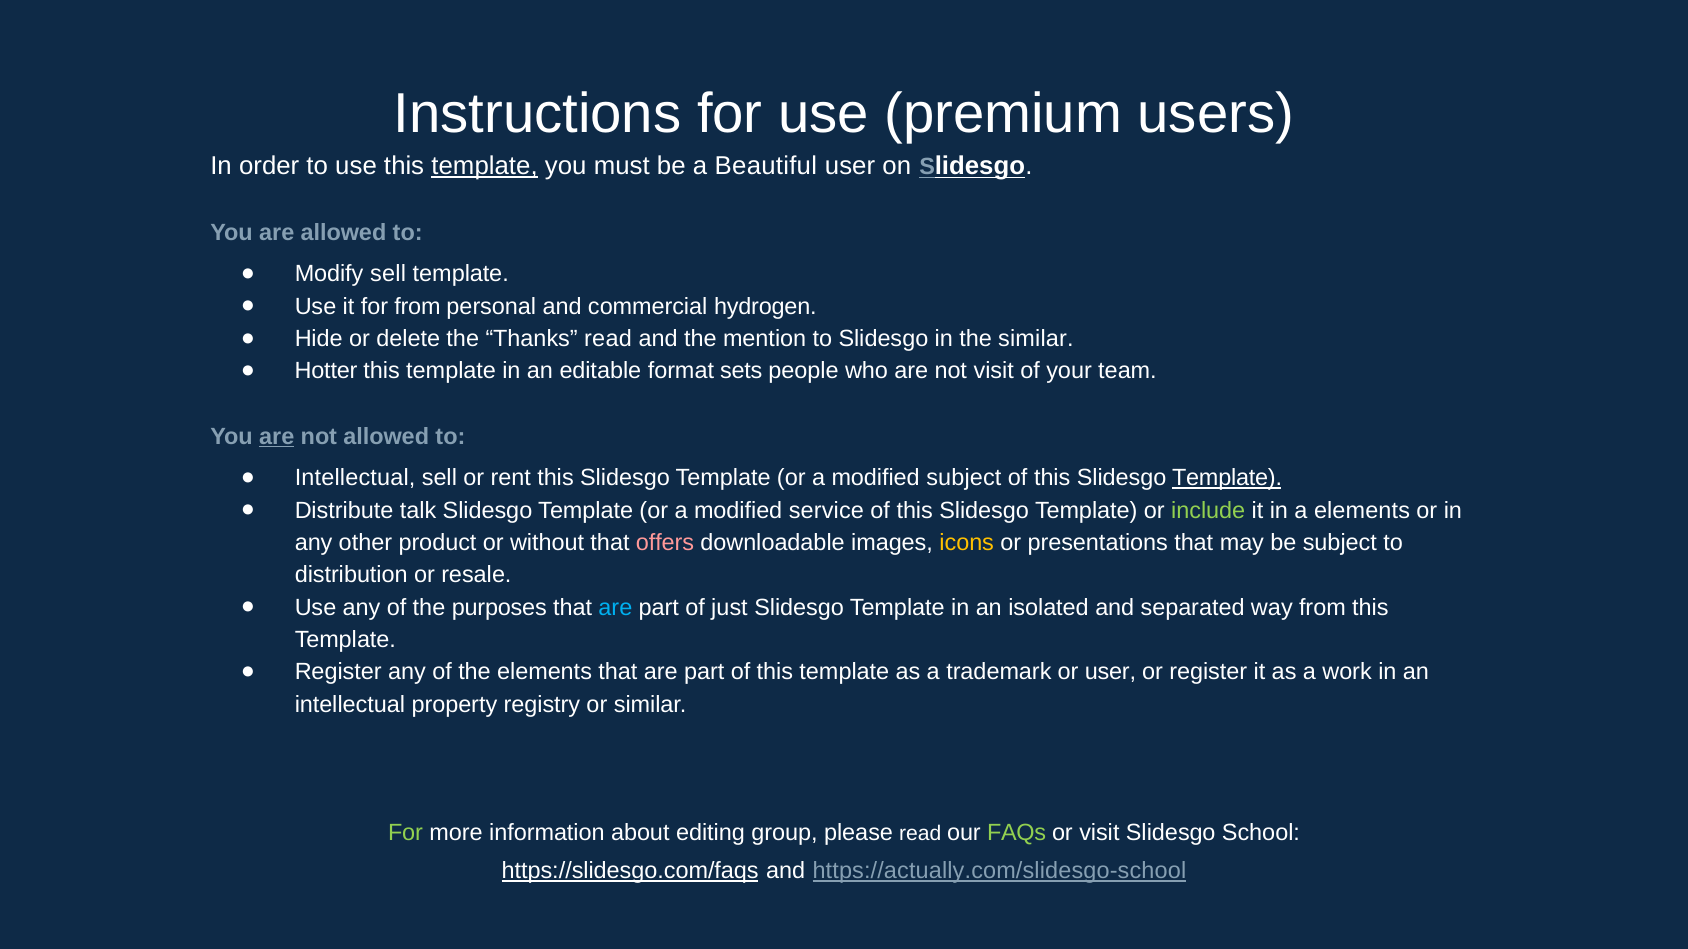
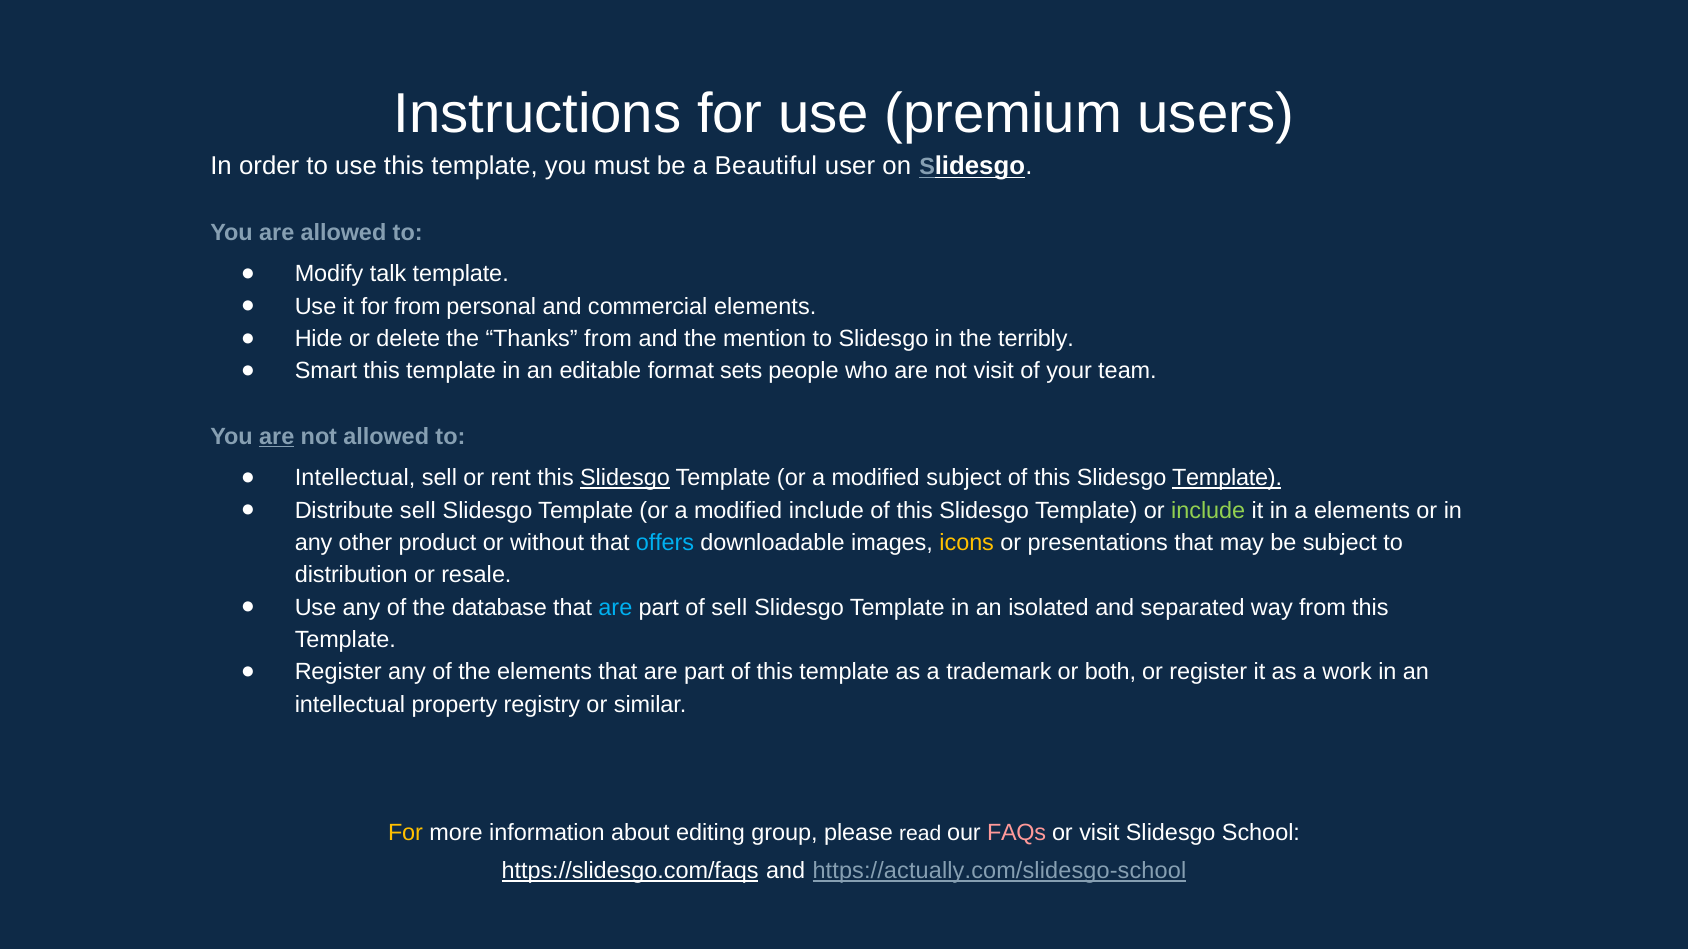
template at (485, 166) underline: present -> none
Modify sell: sell -> talk
commercial hydrogen: hydrogen -> elements
Thanks read: read -> from
the similar: similar -> terribly
Hotter: Hotter -> Smart
Slidesgo at (625, 478) underline: none -> present
Distribute talk: talk -> sell
modified service: service -> include
offers colour: pink -> light blue
purposes: purposes -> database
of just: just -> sell
or user: user -> both
For at (406, 833) colour: light green -> yellow
FAQs colour: light green -> pink
